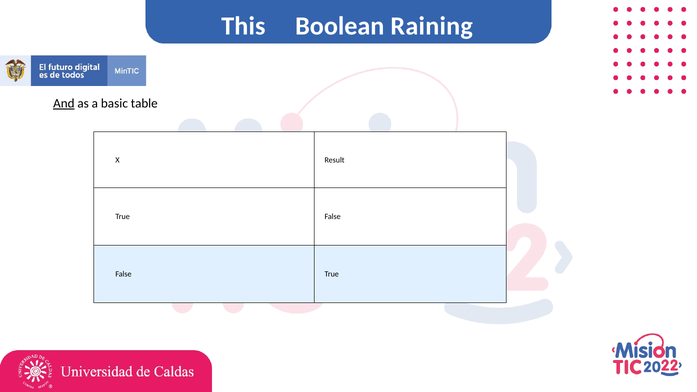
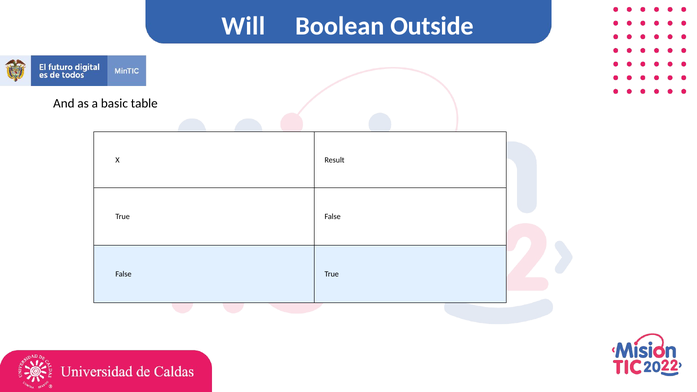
This: This -> Will
Raining: Raining -> Outside
And underline: present -> none
